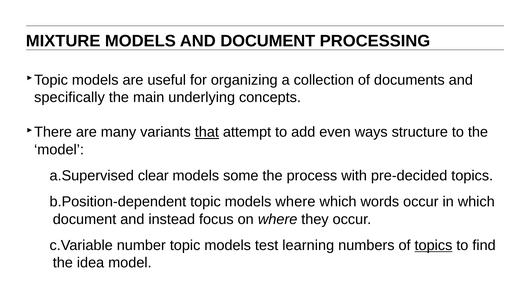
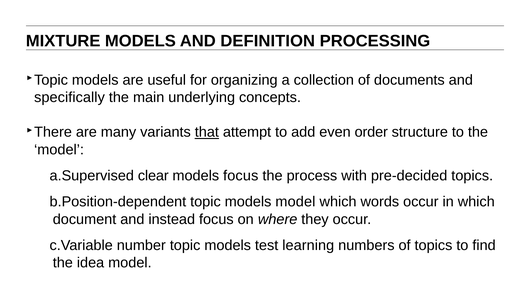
AND DOCUMENT: DOCUMENT -> DEFINITION
ways: ways -> order
models some: some -> focus
models where: where -> model
topics at (433, 245) underline: present -> none
